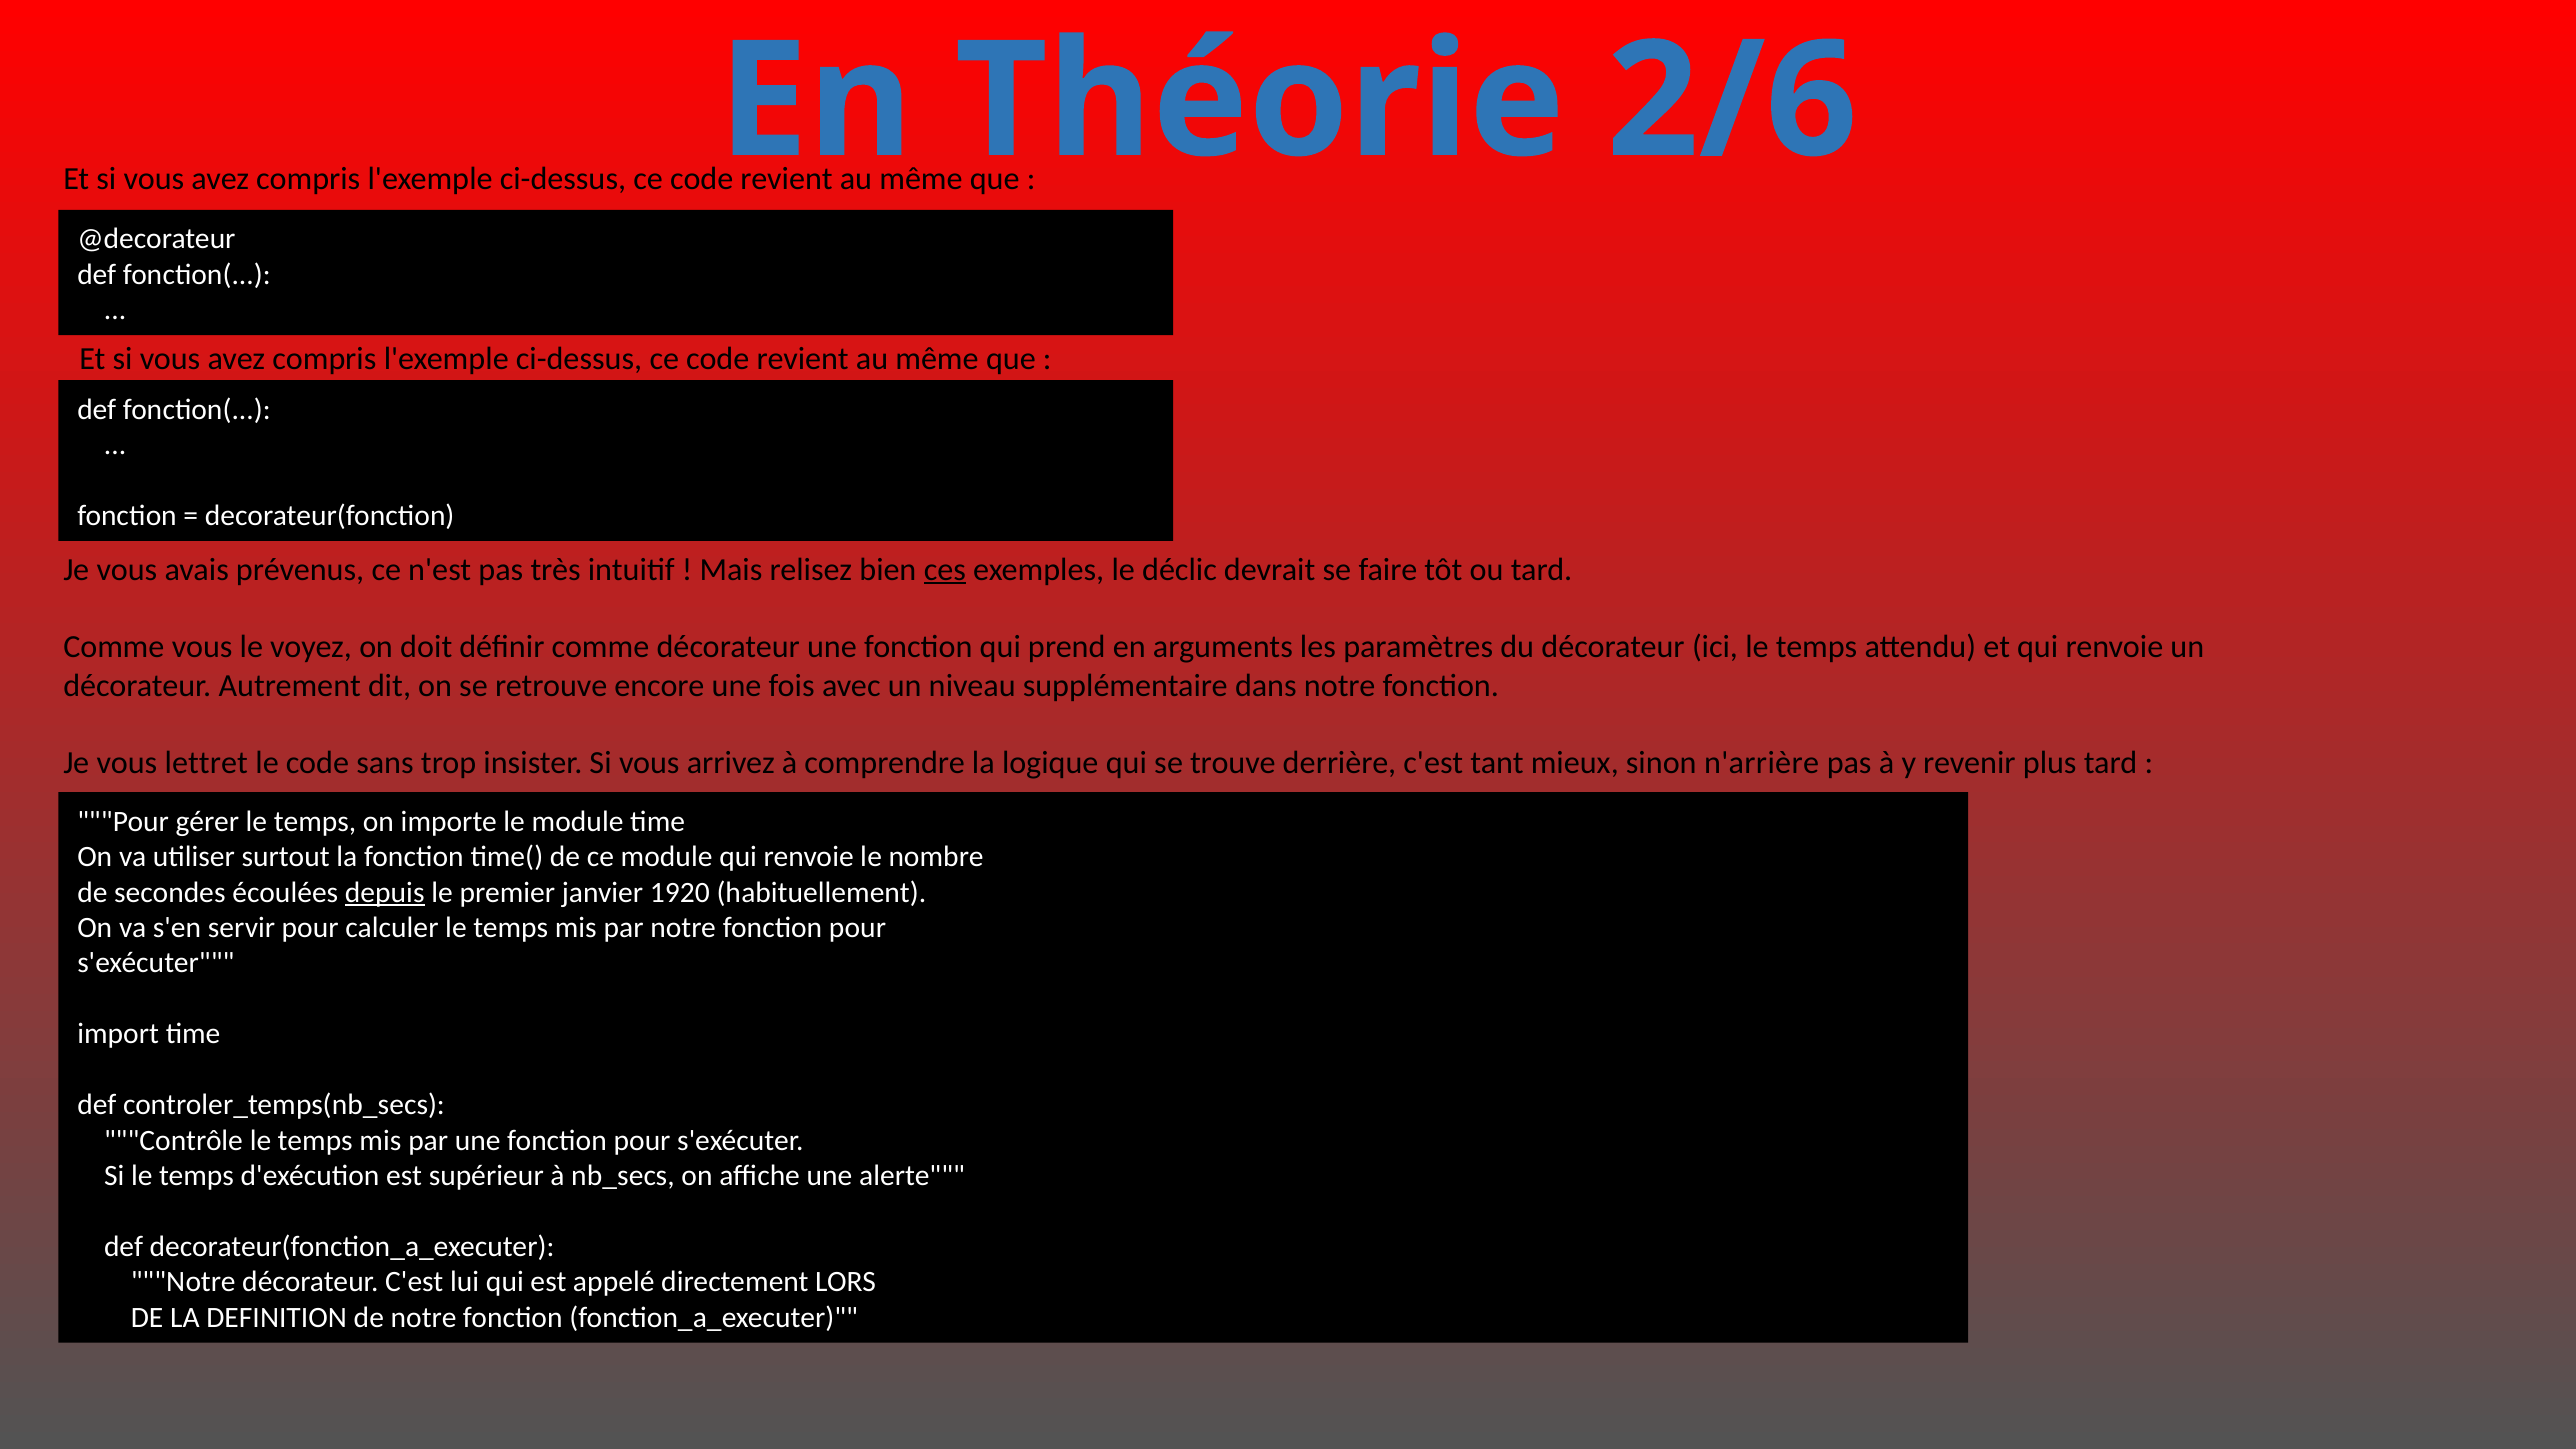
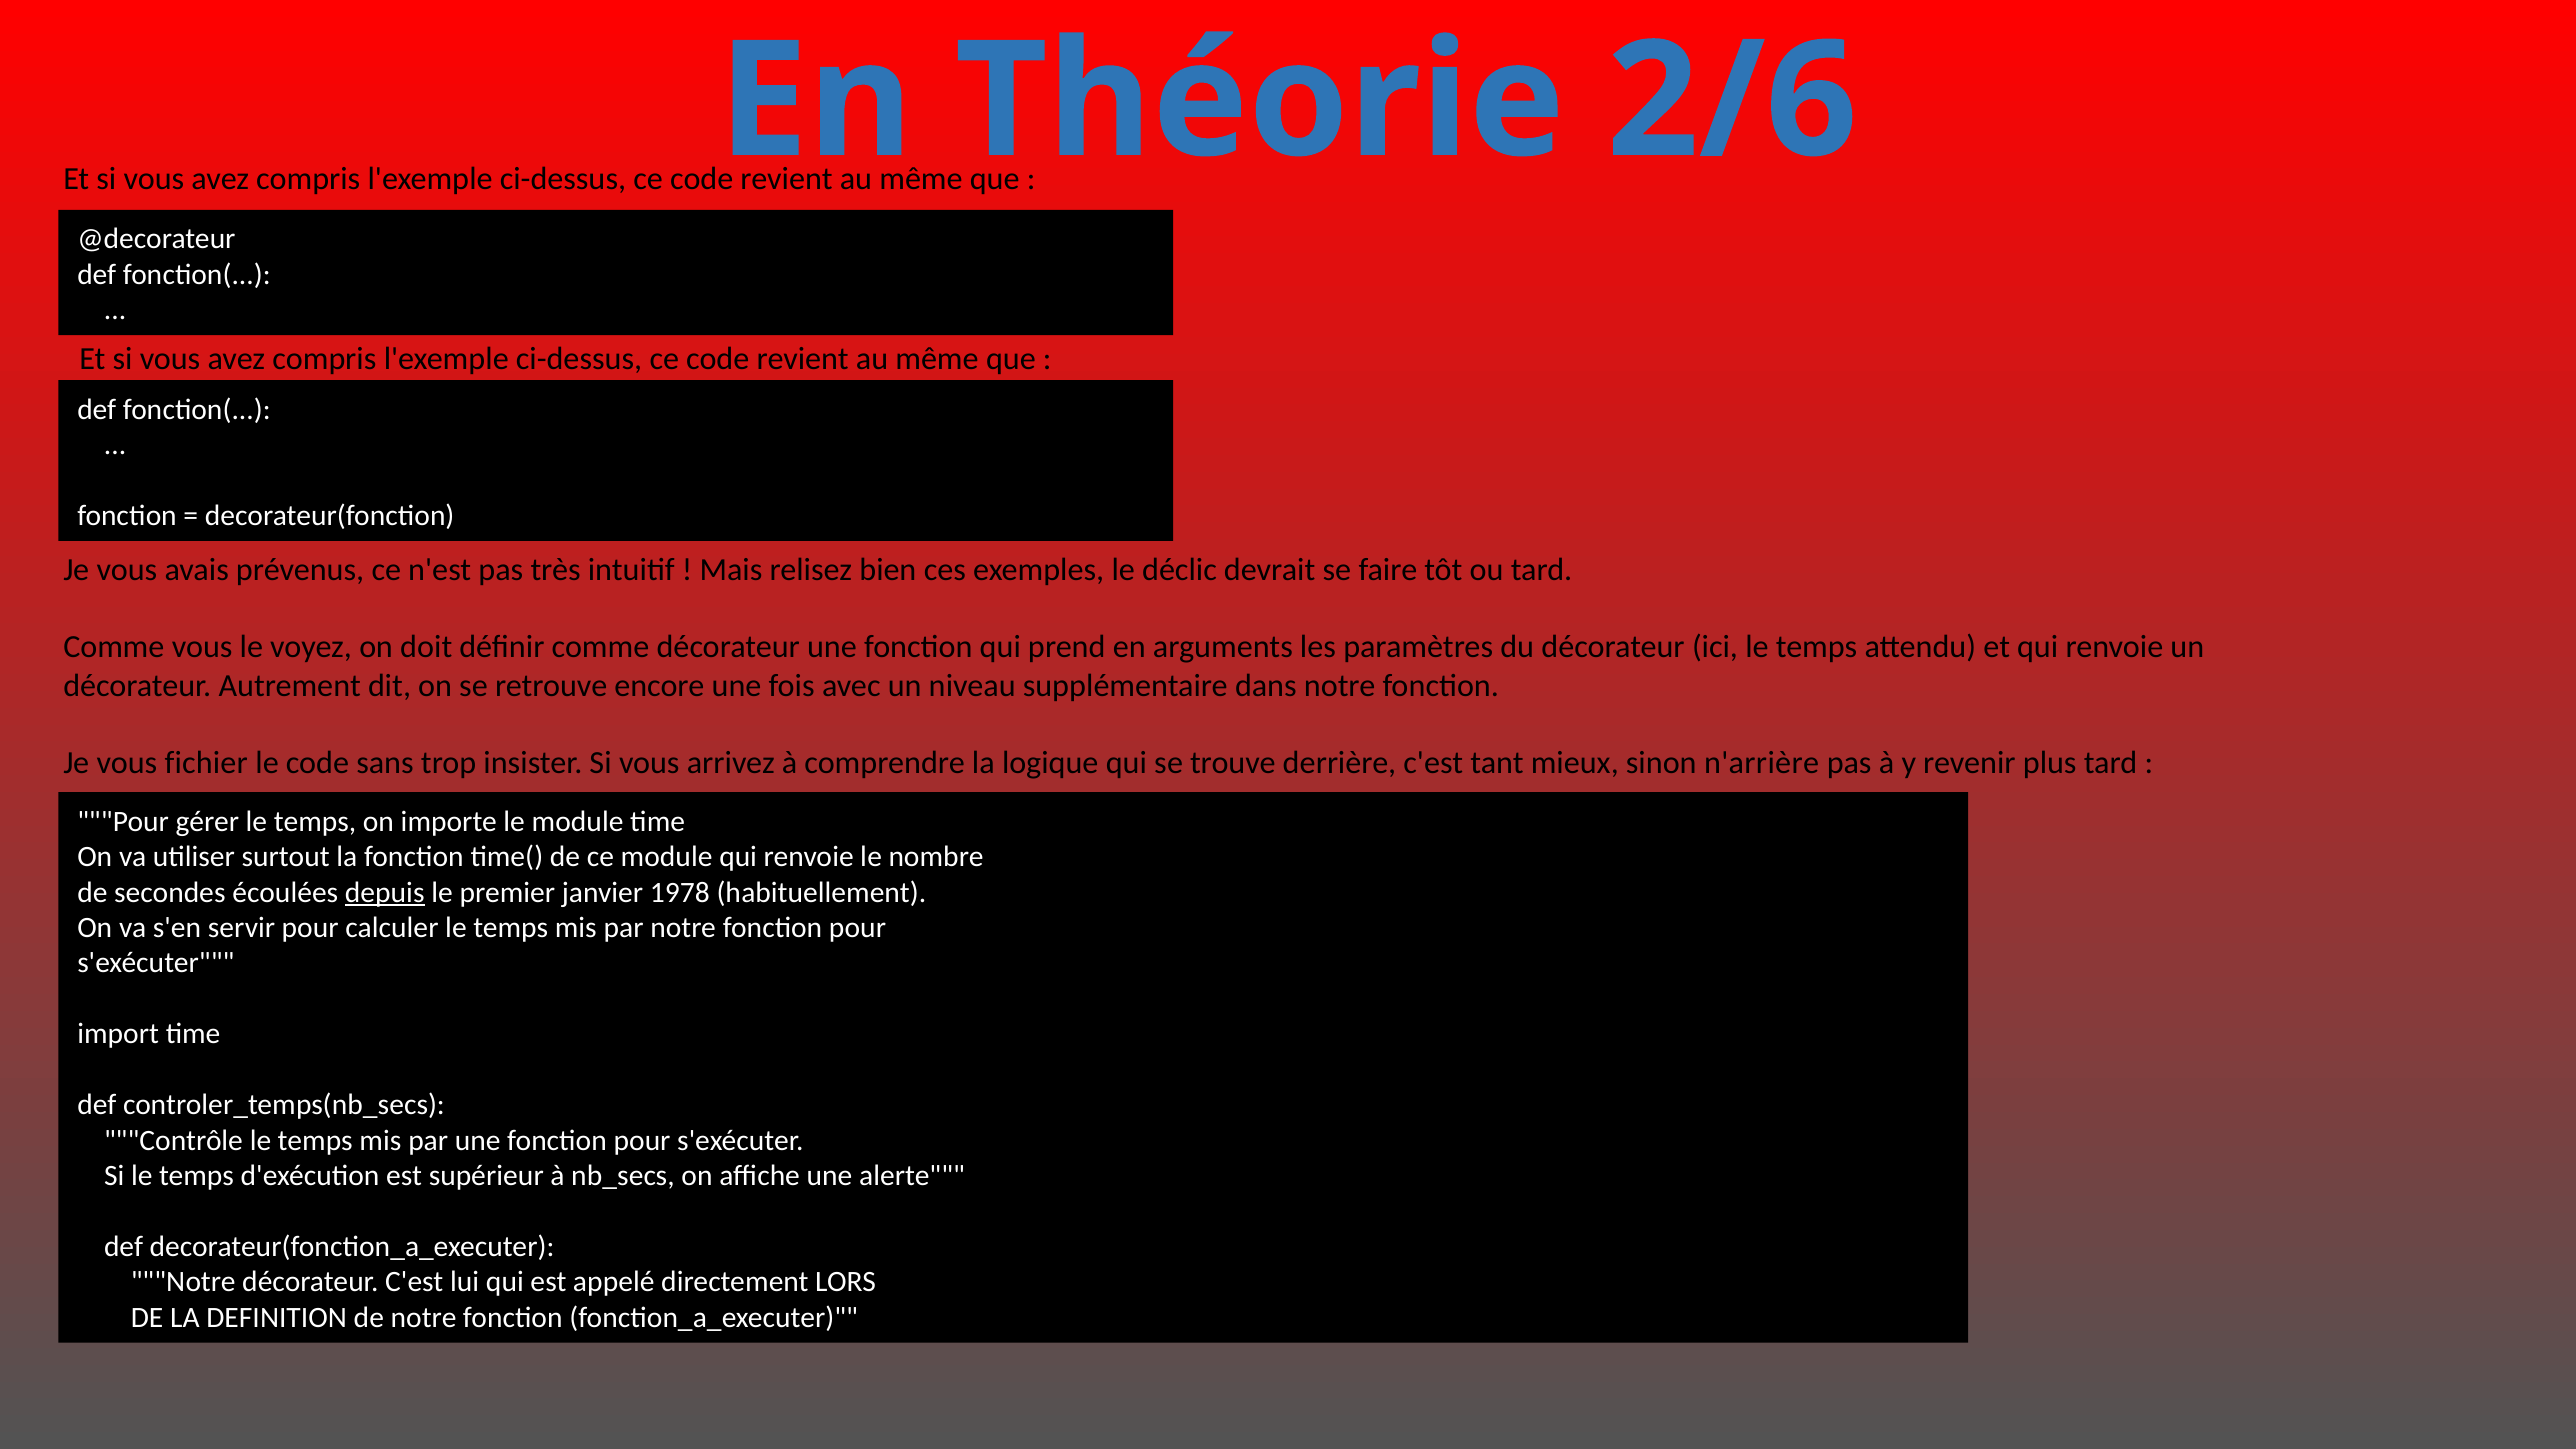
ces underline: present -> none
lettret: lettret -> fichier
1920: 1920 -> 1978
